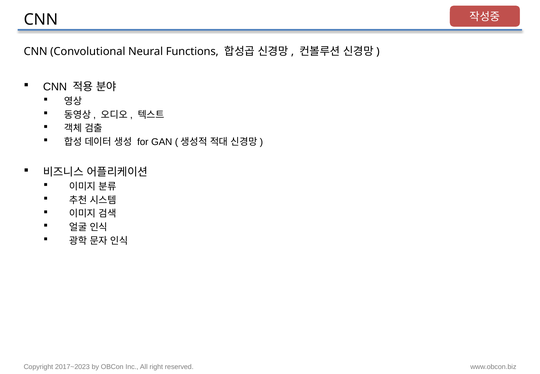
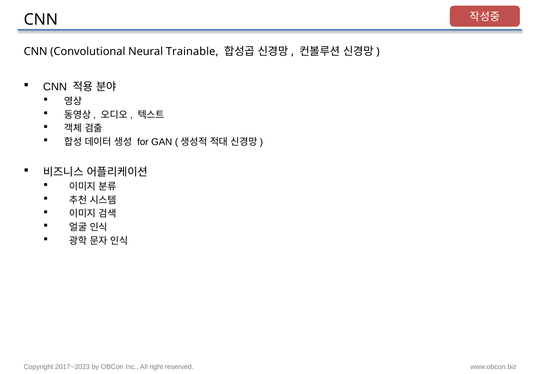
Functions: Functions -> Trainable
